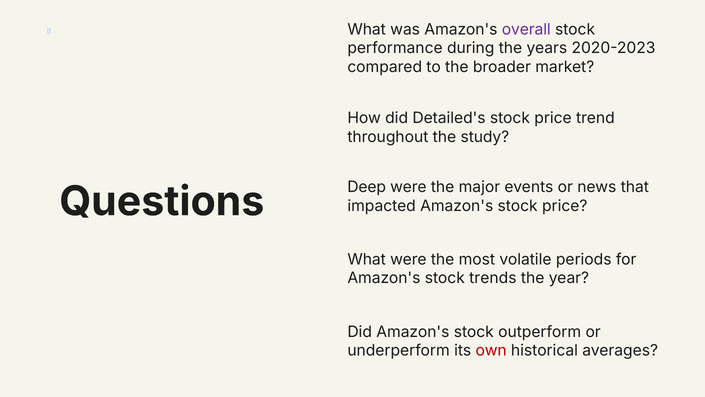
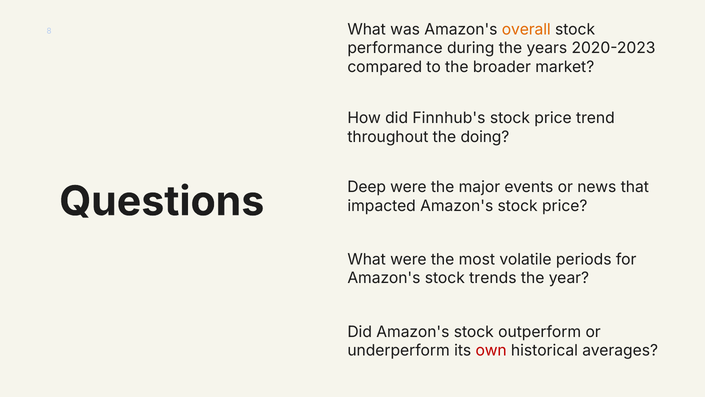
overall colour: purple -> orange
Detailed's: Detailed's -> Finnhub's
study: study -> doing
